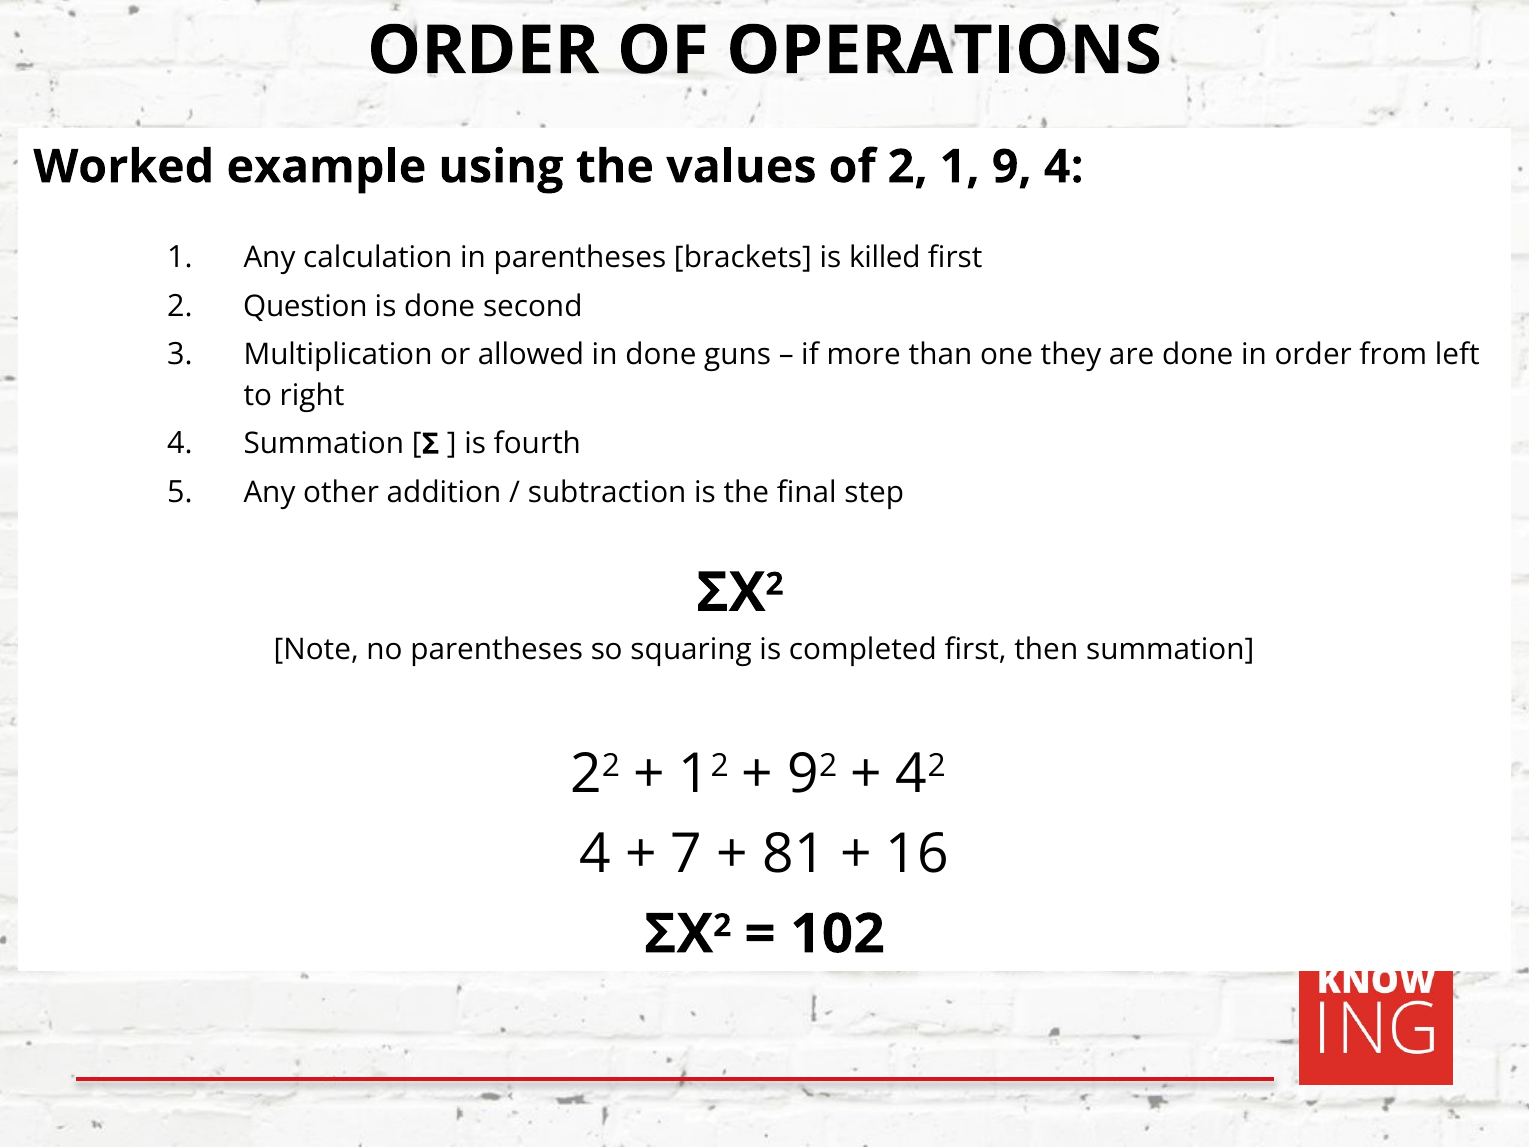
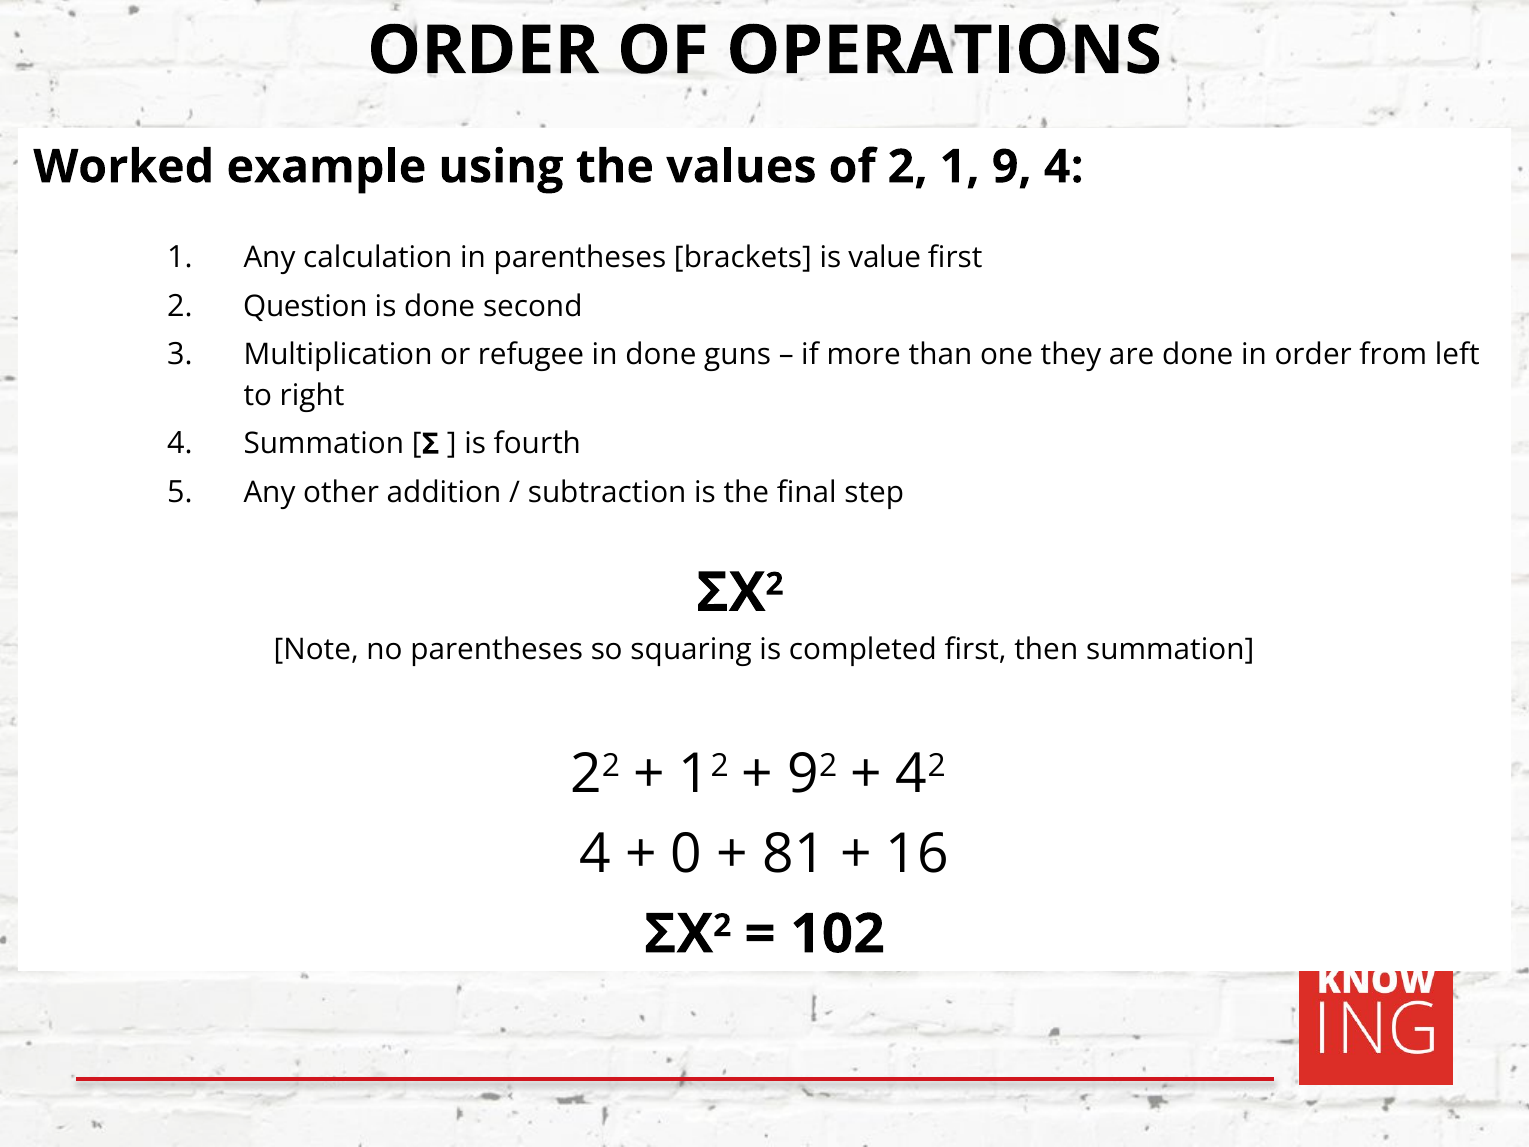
killed: killed -> value
allowed: allowed -> refugee
7: 7 -> 0
